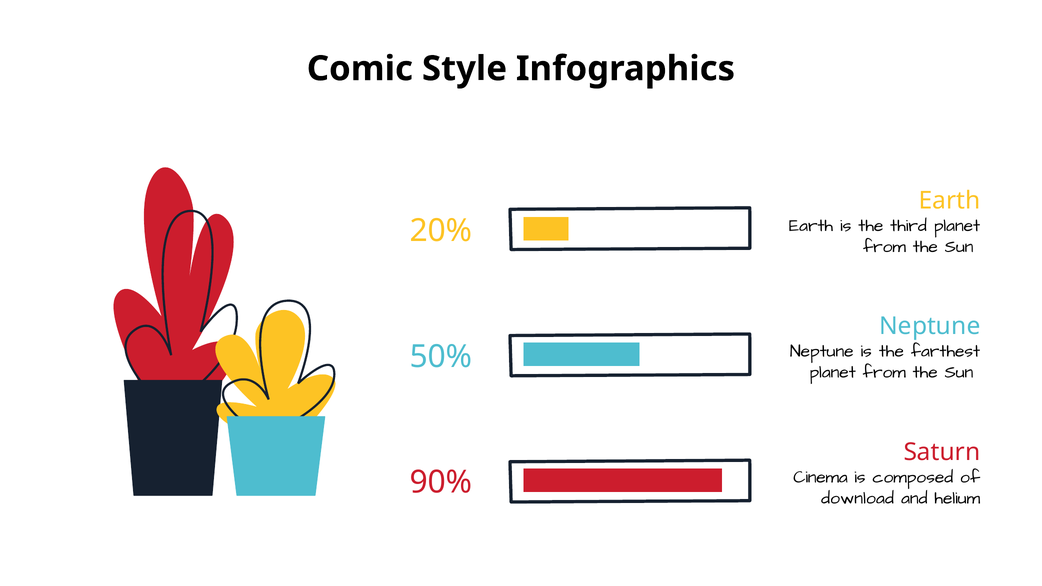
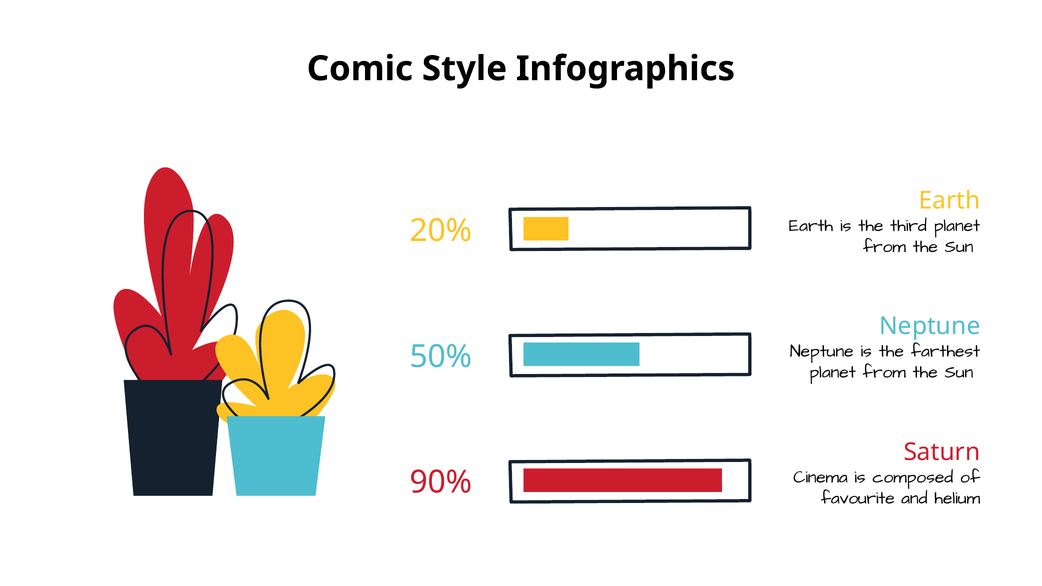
download: download -> favourite
